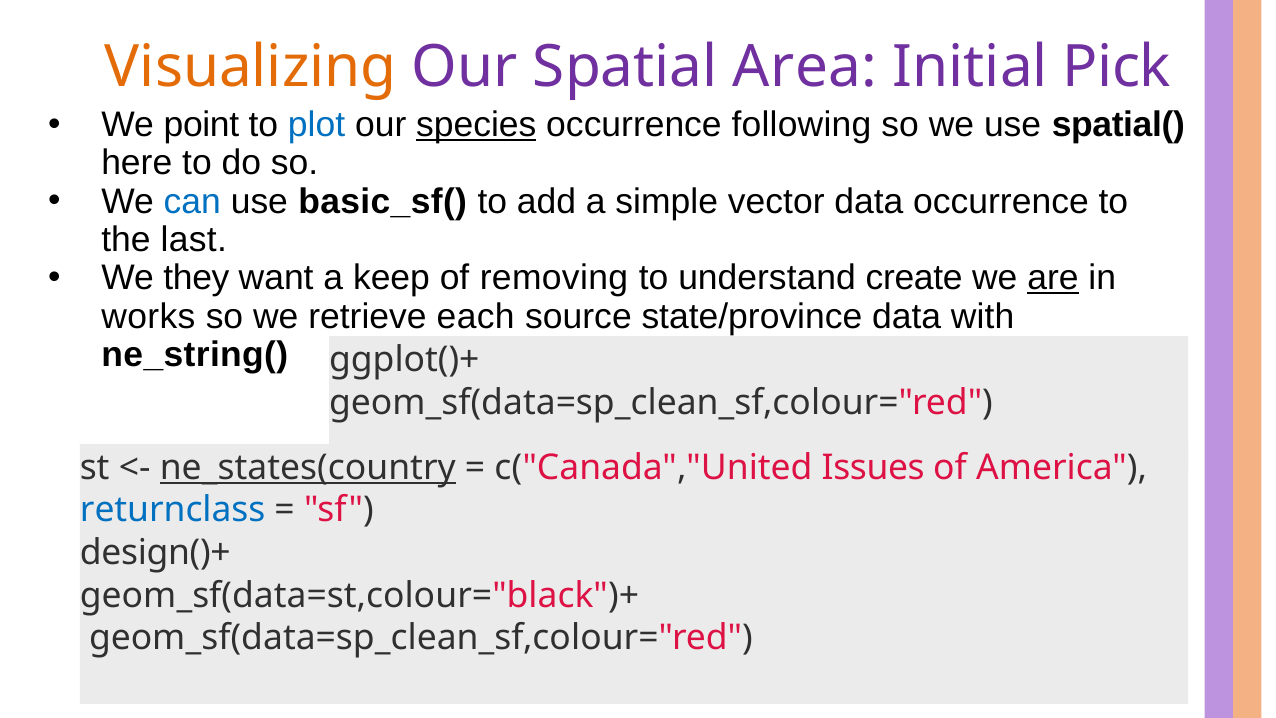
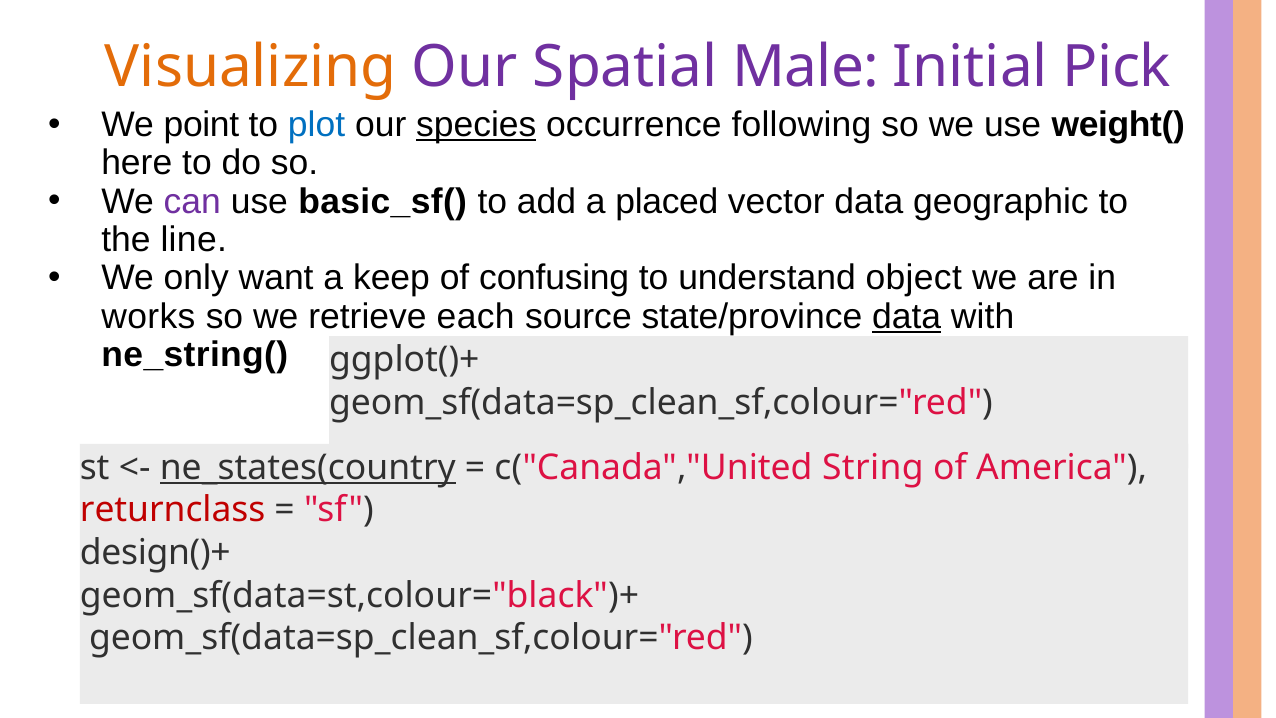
Area: Area -> Male
spatial(: spatial( -> weight(
can colour: blue -> purple
simple: simple -> placed
data occurrence: occurrence -> geographic
last: last -> line
they: they -> only
removing: removing -> confusing
create: create -> object
are underline: present -> none
data at (907, 316) underline: none -> present
Issues: Issues -> String
returnclass colour: blue -> red
